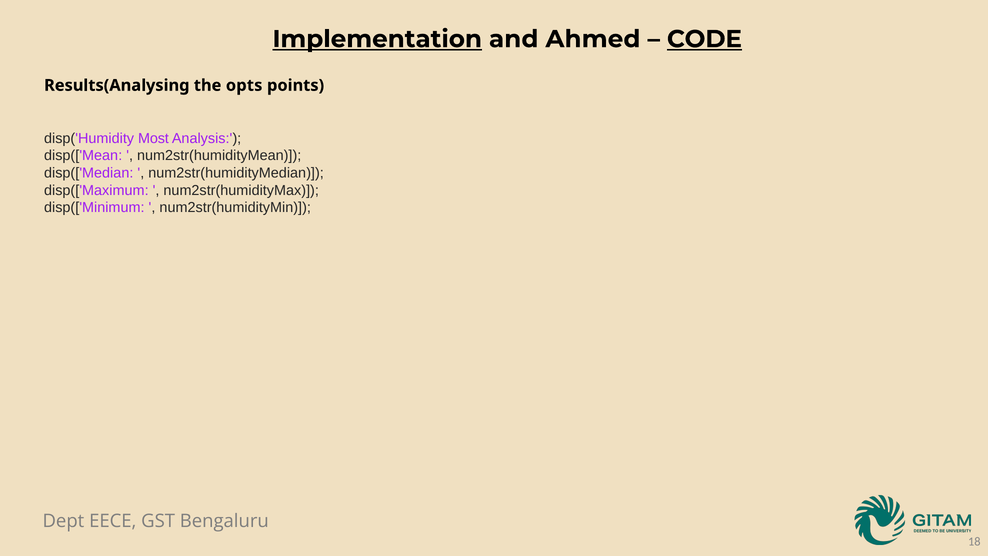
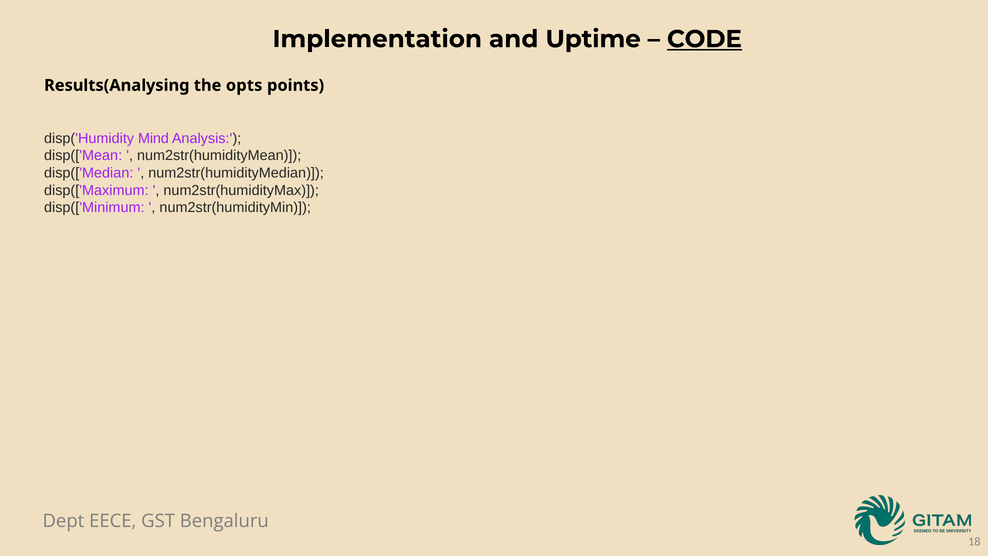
Implementation underline: present -> none
Ahmed: Ahmed -> Uptime
Most: Most -> Mind
